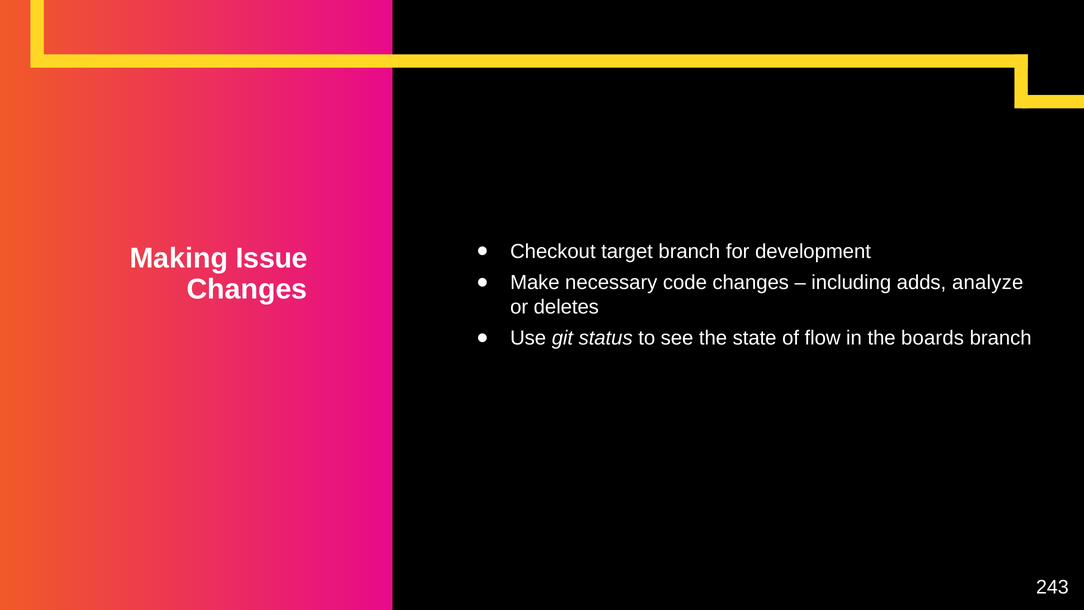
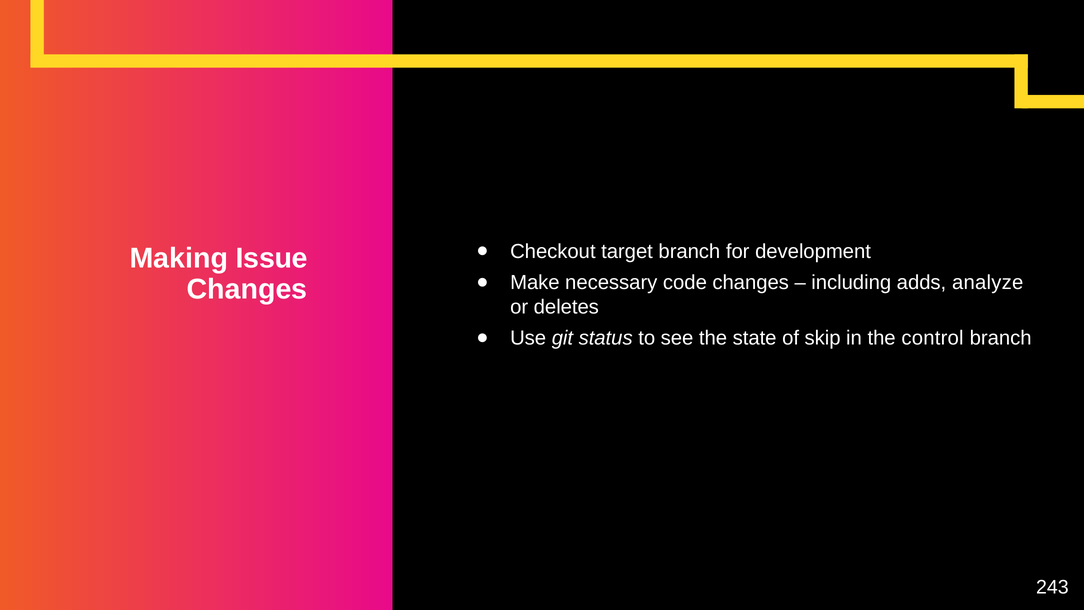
flow: flow -> skip
boards: boards -> control
